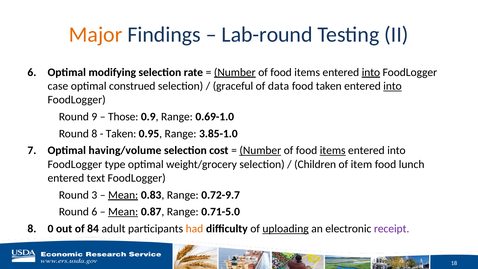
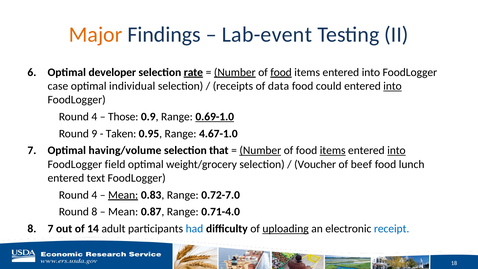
Lab-round: Lab-round -> Lab-event
modifying: modifying -> developer
rate underline: none -> present
food at (281, 72) underline: none -> present
into at (371, 72) underline: present -> none
construed: construed -> individual
graceful: graceful -> receipts
food taken: taken -> could
9 at (94, 117): 9 -> 4
0.69-1.0 underline: none -> present
Round 8: 8 -> 9
3.85-1.0: 3.85-1.0 -> 4.67-1.0
cost: cost -> that
into at (396, 150) underline: none -> present
type: type -> field
Children: Children -> Voucher
item: item -> beef
3 at (94, 195): 3 -> 4
0.72-9.7: 0.72-9.7 -> 0.72-7.0
Round 6: 6 -> 8
Mean at (123, 212) underline: present -> none
0.71-5.0: 0.71-5.0 -> 0.71-4.0
8 0: 0 -> 7
84: 84 -> 14
had colour: orange -> blue
receipt colour: purple -> blue
